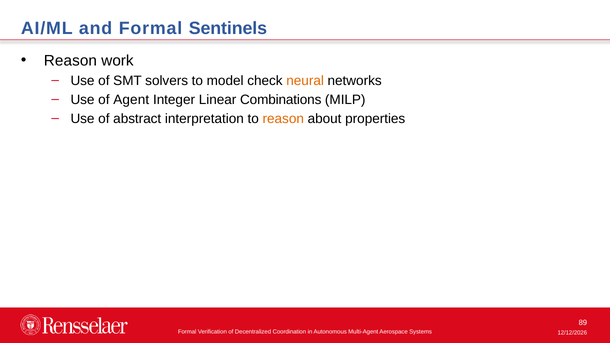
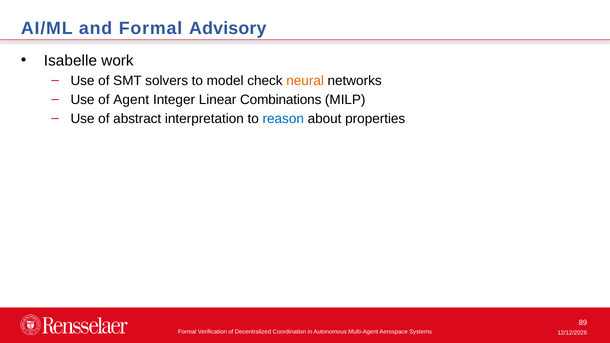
Sentinels: Sentinels -> Advisory
Reason at (70, 61): Reason -> Isabelle
reason at (283, 119) colour: orange -> blue
